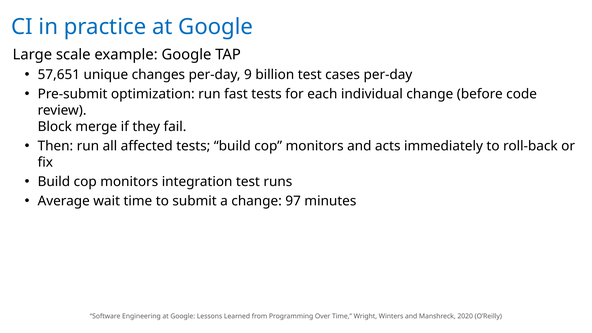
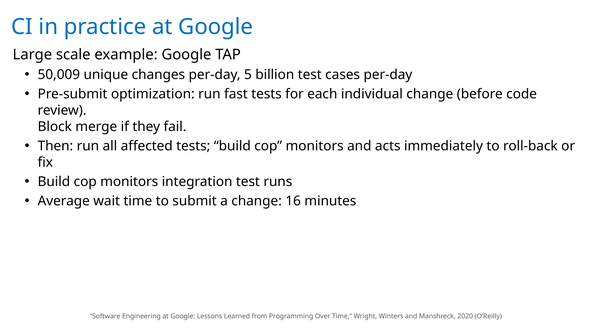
57,651: 57,651 -> 50,009
9: 9 -> 5
97: 97 -> 16
